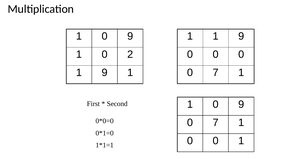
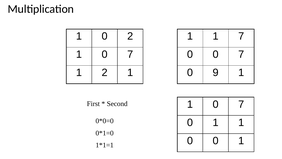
9 at (130, 36): 9 -> 2
1 1 9: 9 -> 7
2 at (130, 54): 2 -> 7
0 at (241, 54): 0 -> 7
9 at (105, 72): 9 -> 2
7 at (216, 72): 7 -> 9
9 at (241, 104): 9 -> 7
7 at (216, 122): 7 -> 1
